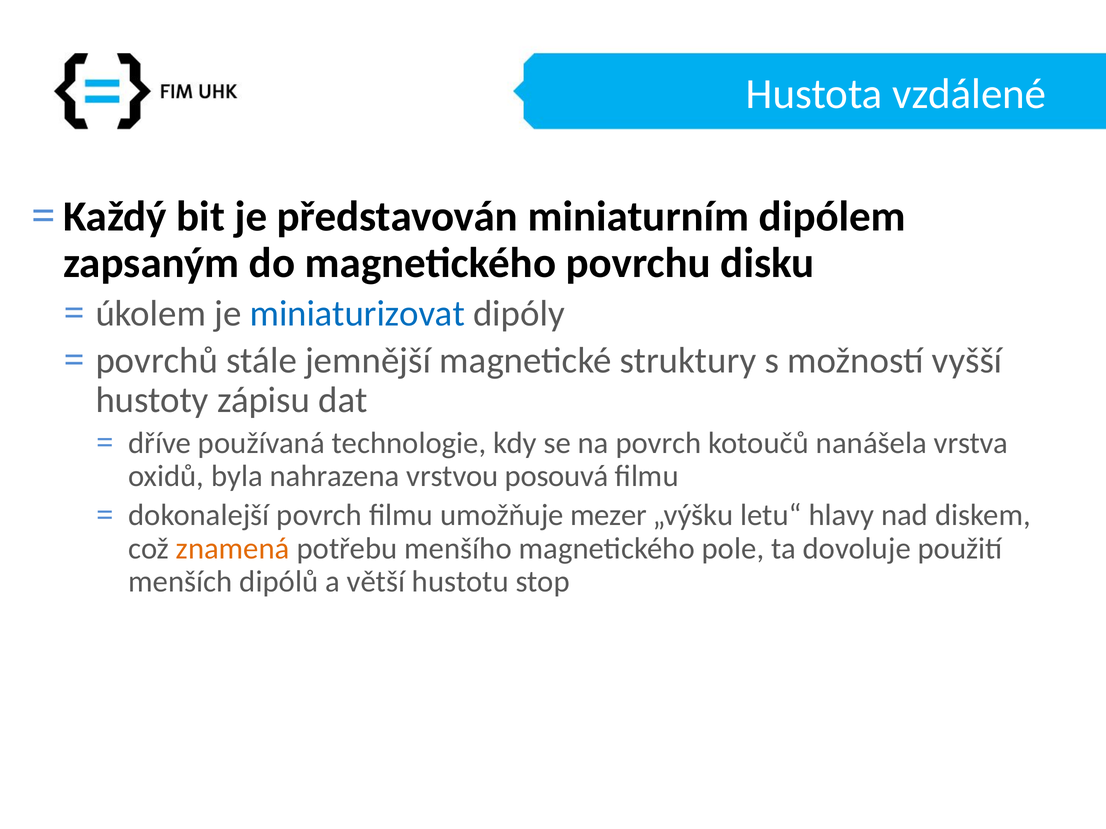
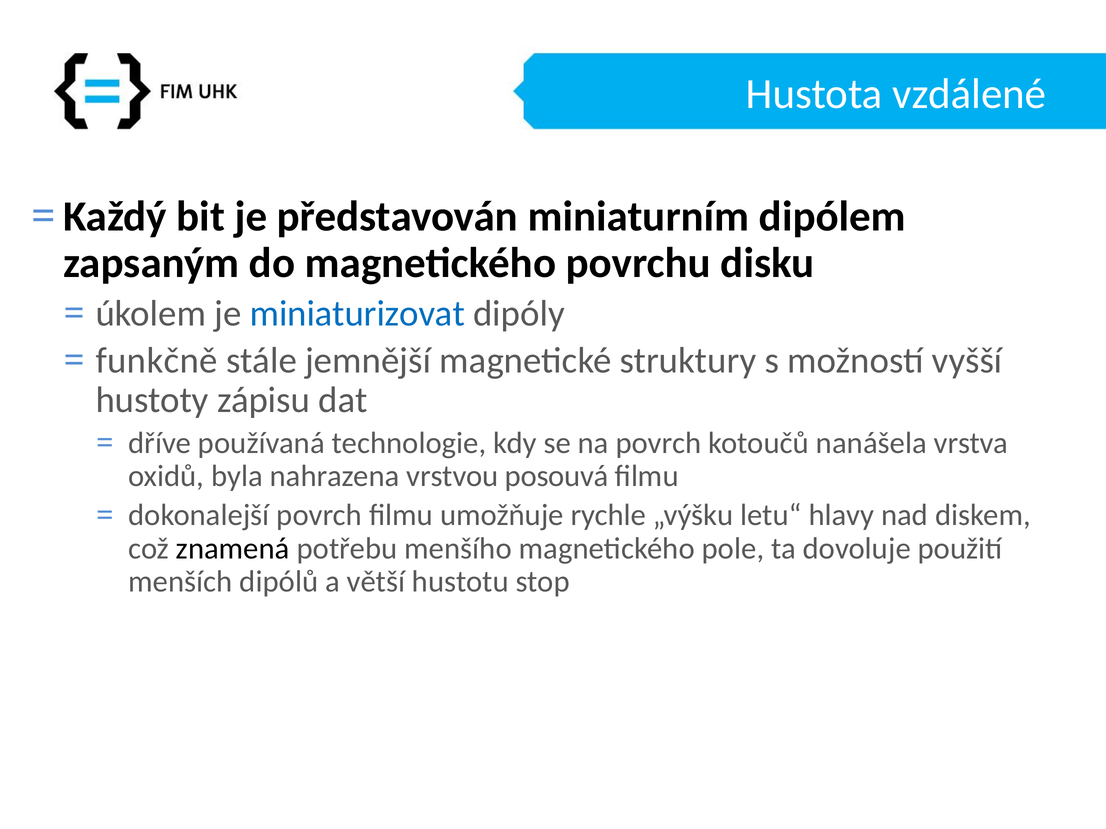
povrchů: povrchů -> funkčně
mezer: mezer -> rychle
znamená colour: orange -> black
